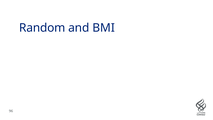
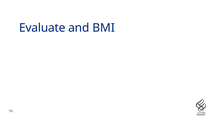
Random: Random -> Evaluate
